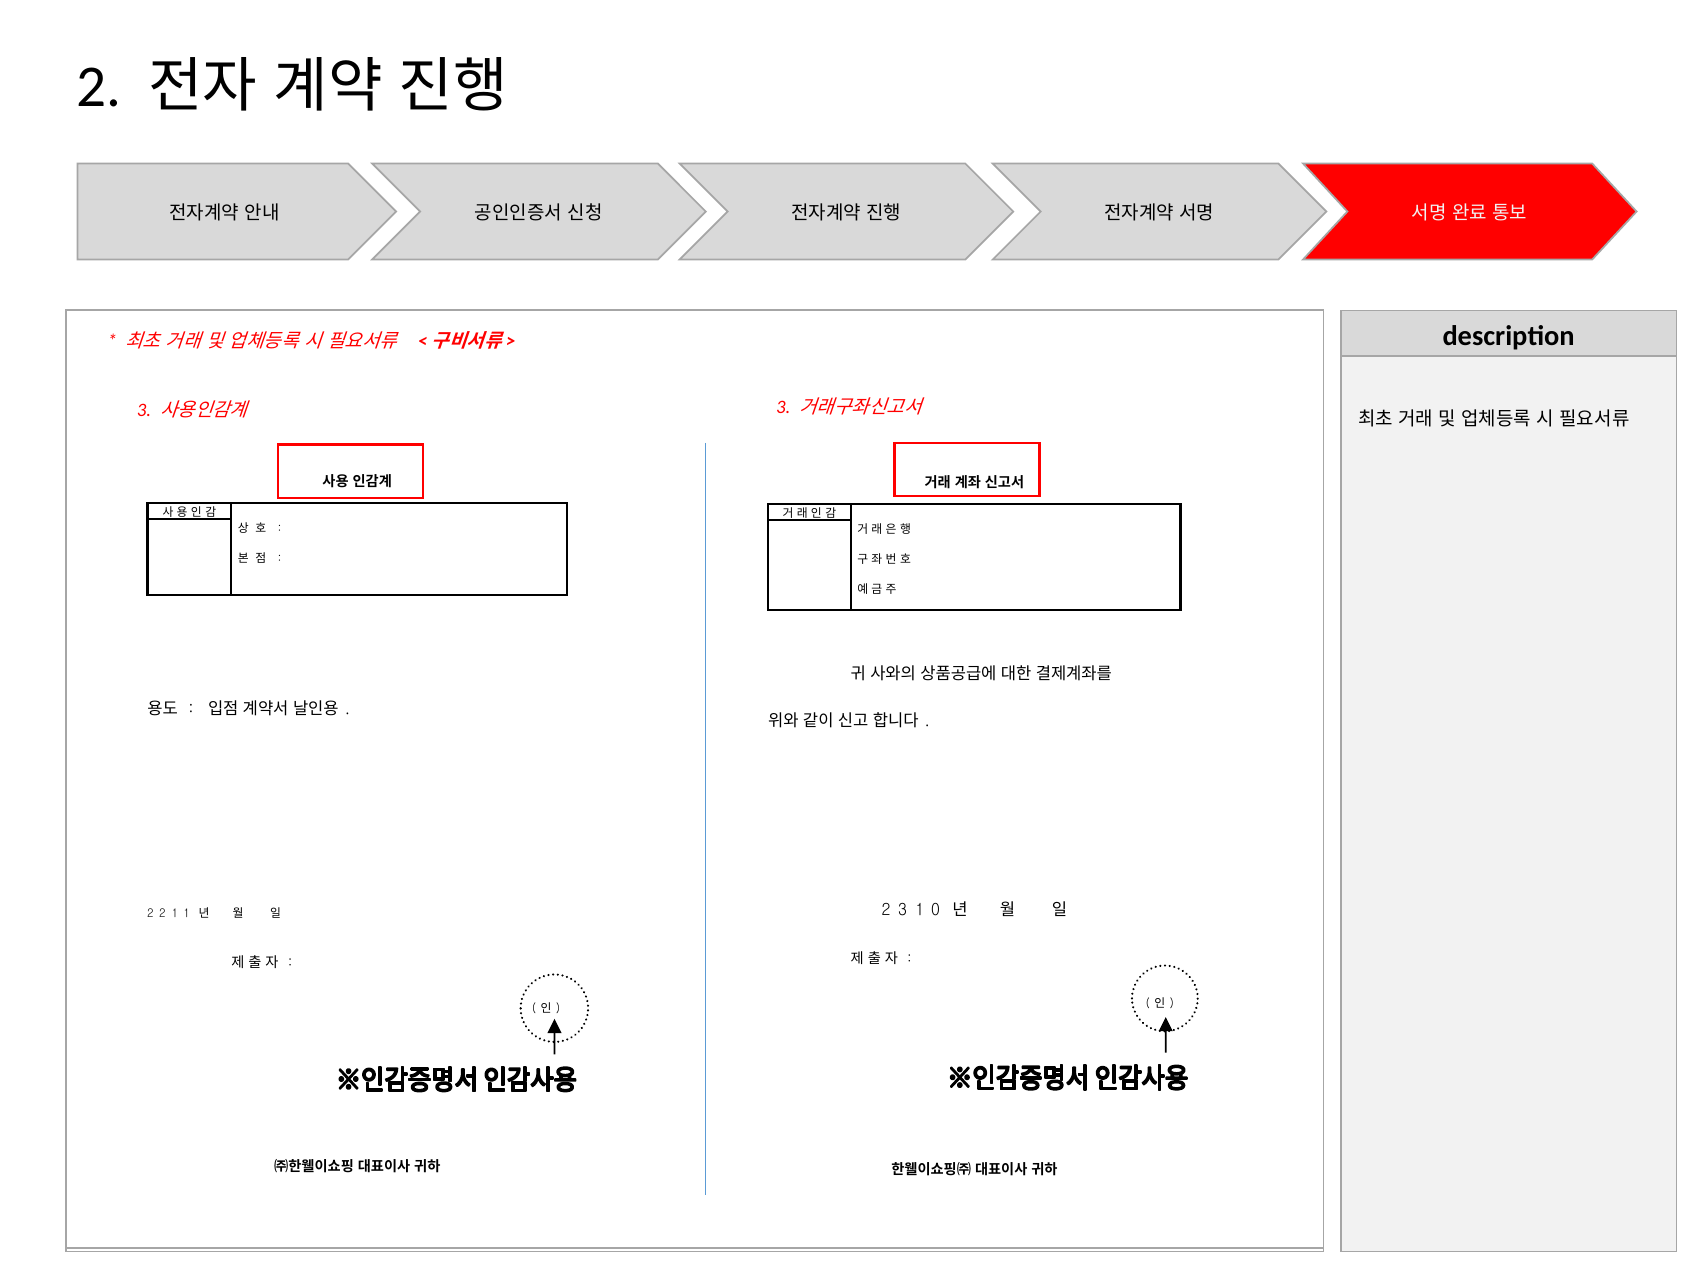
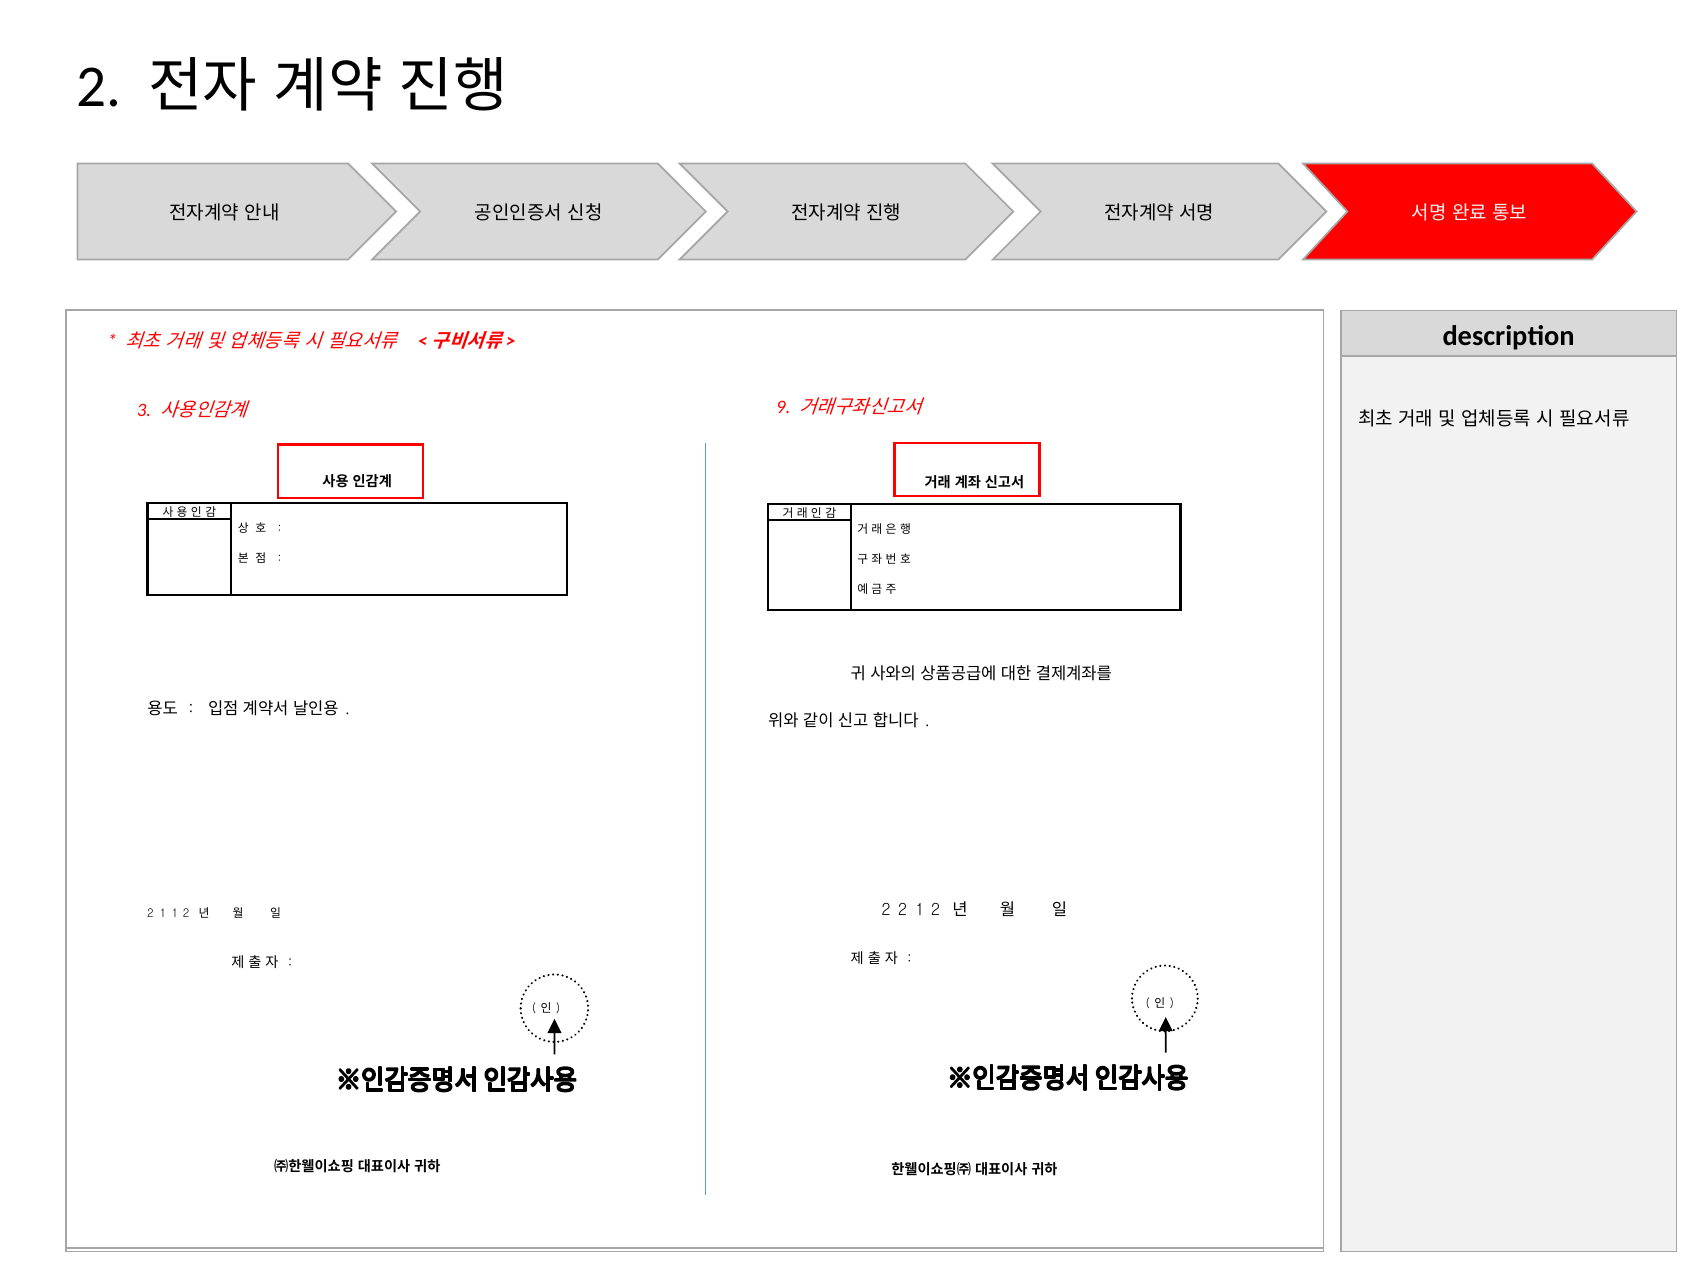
3 at (783, 407): 3 -> 9
2 3: 3 -> 2
0 at (935, 910): 0 -> 2
2 at (162, 913): 2 -> 1
1 at (186, 913): 1 -> 2
